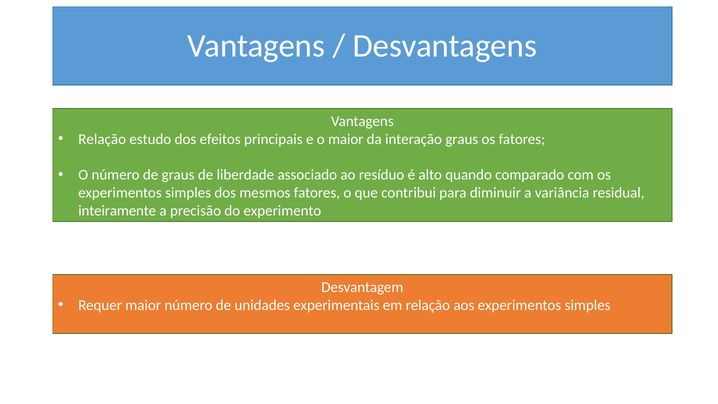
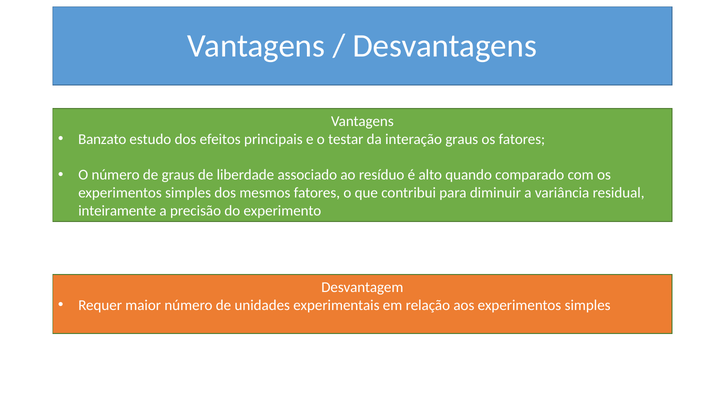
Relação at (102, 139): Relação -> Banzato
o maior: maior -> testar
